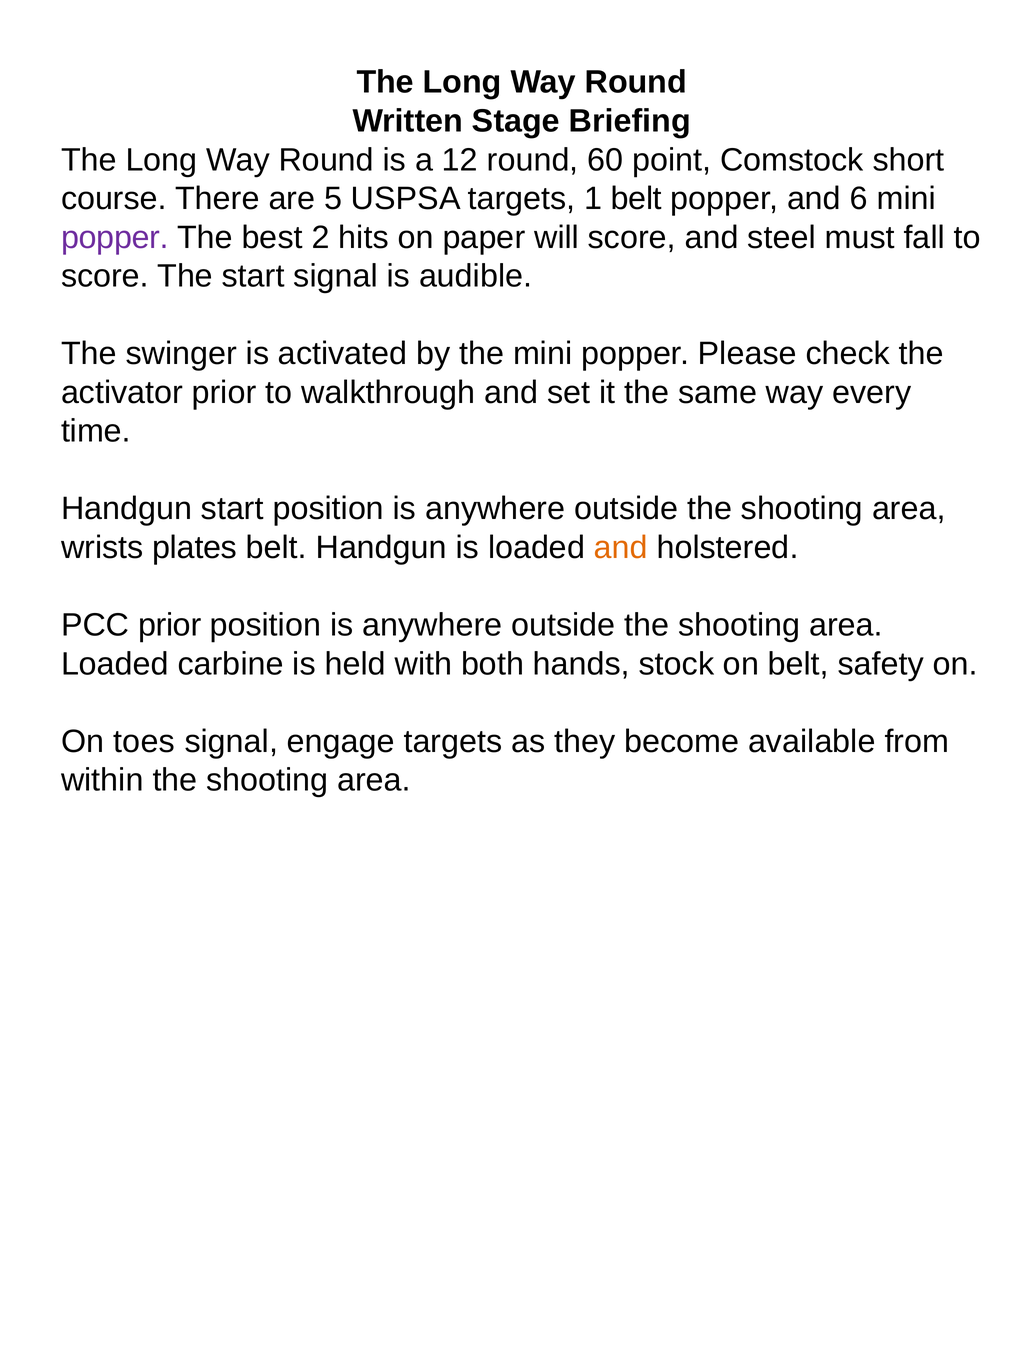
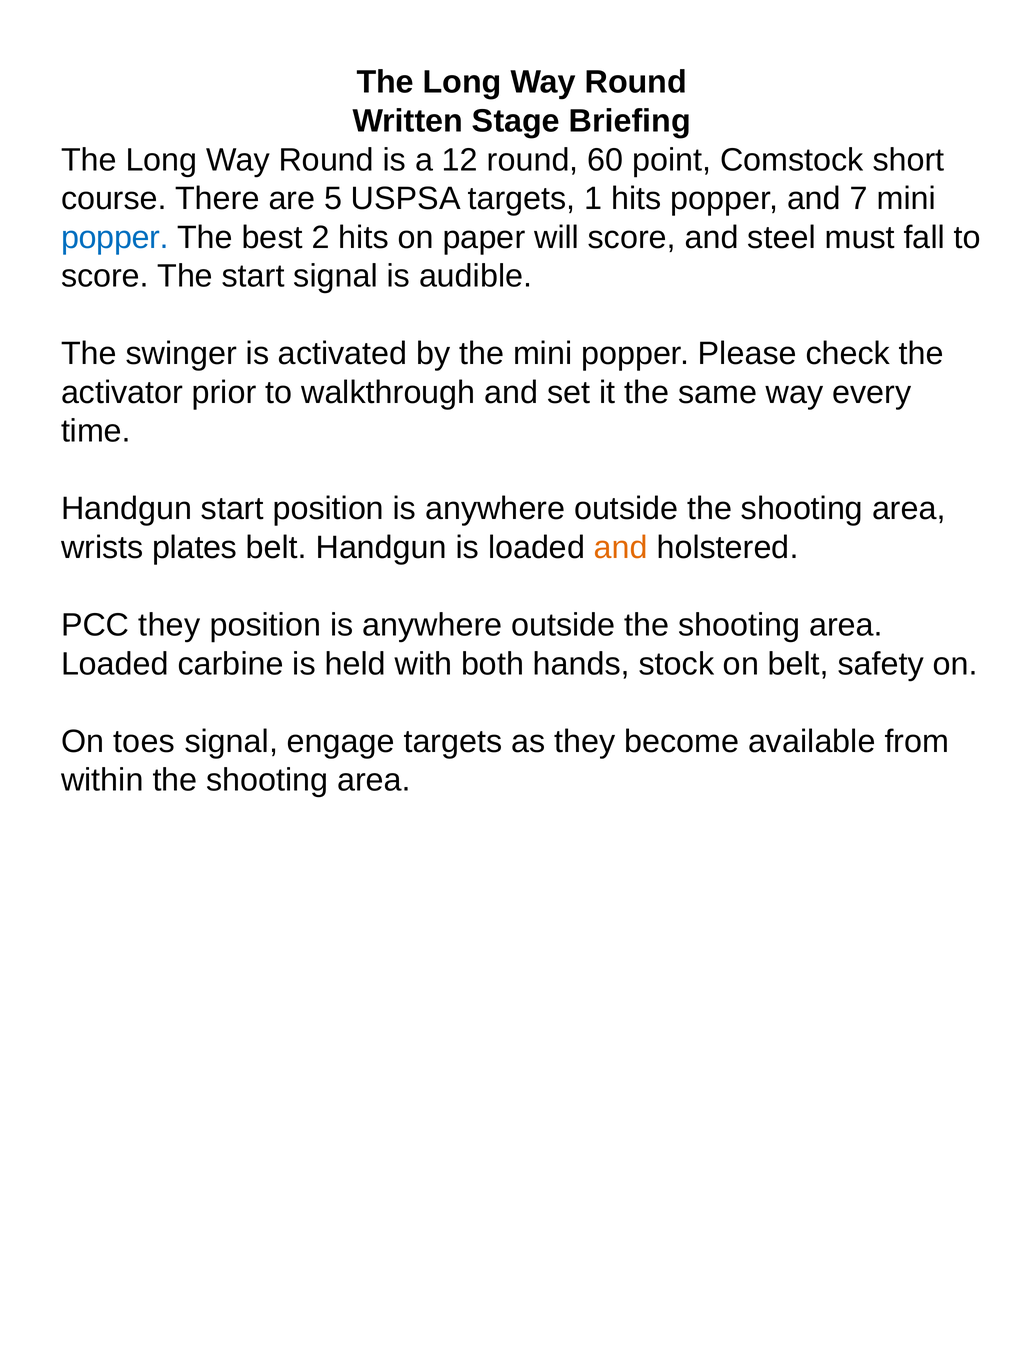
1 belt: belt -> hits
6: 6 -> 7
popper at (115, 237) colour: purple -> blue
PCC prior: prior -> they
